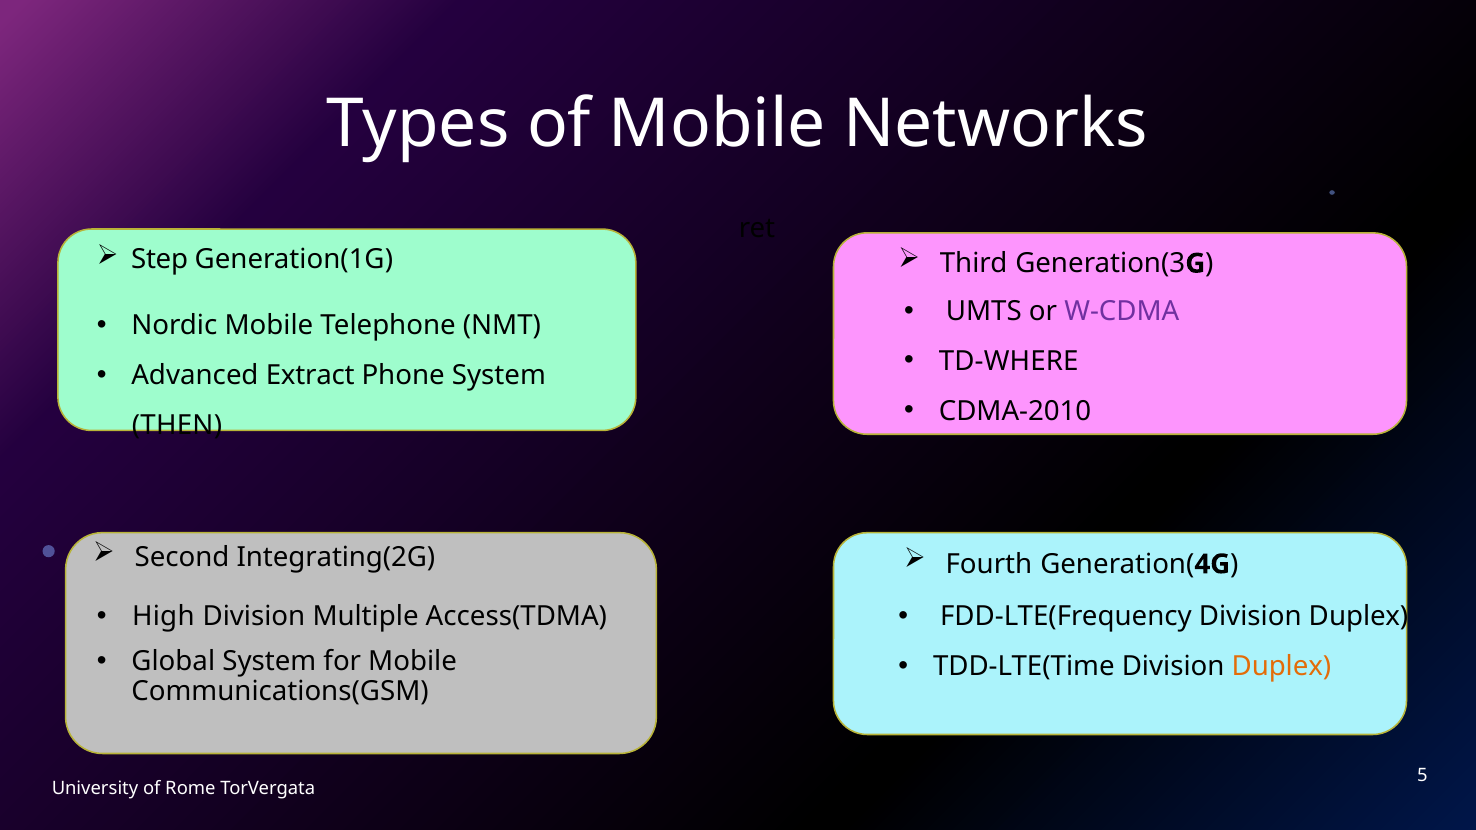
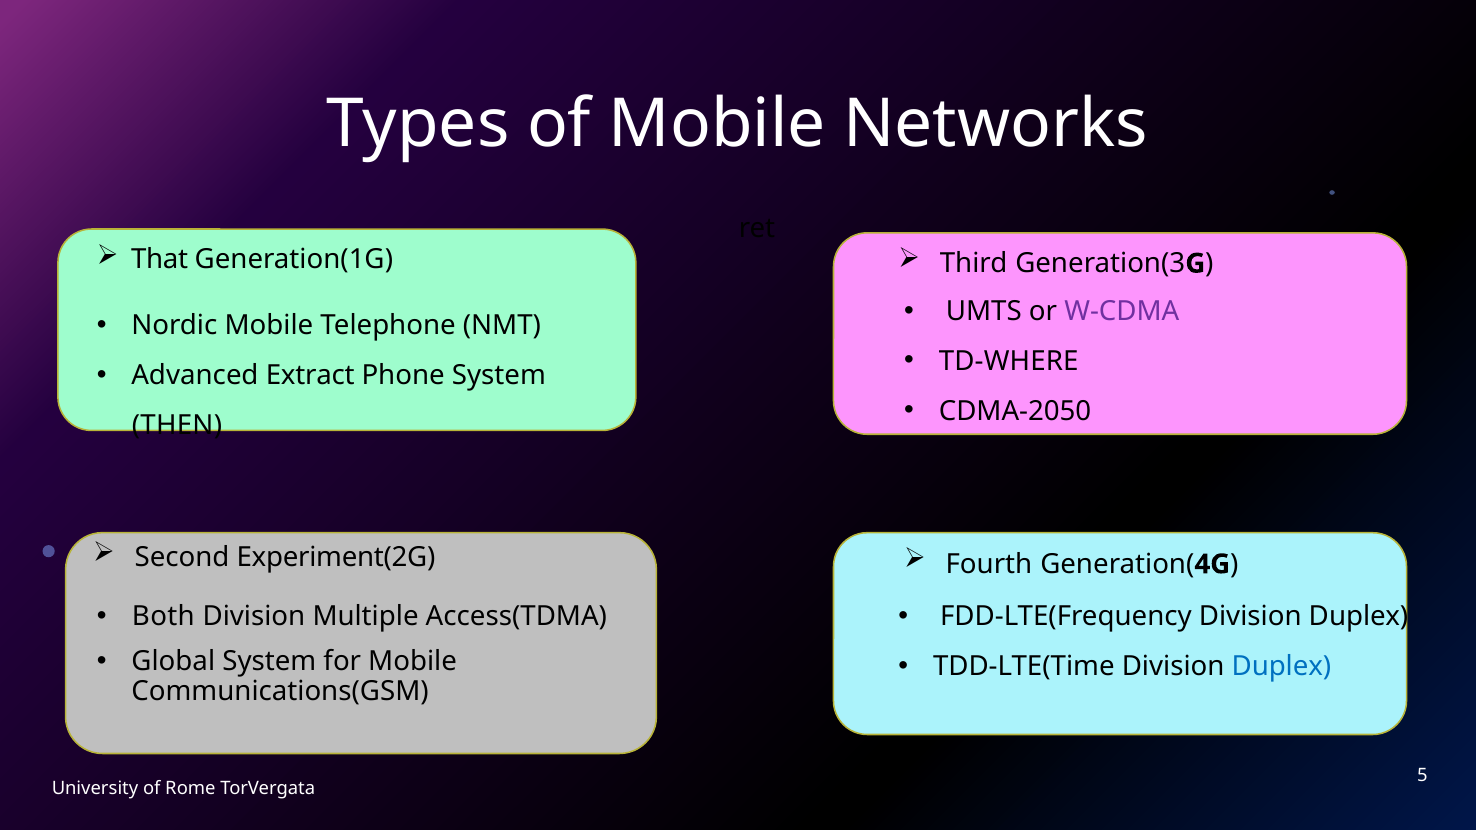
Step: Step -> That
CDMA-2010: CDMA-2010 -> CDMA-2050
Integrating(2G: Integrating(2G -> Experiment(2G
High: High -> Both
Duplex at (1281, 667) colour: orange -> blue
